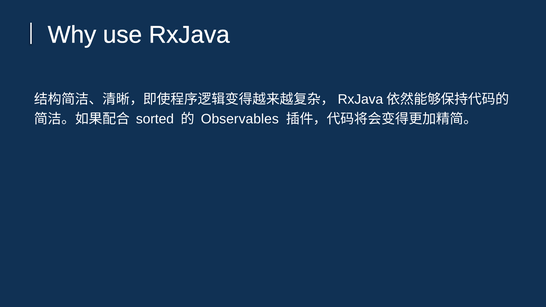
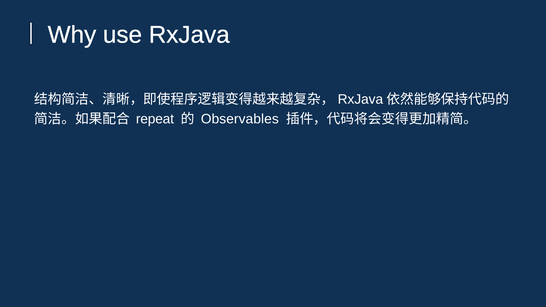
sorted: sorted -> repeat
